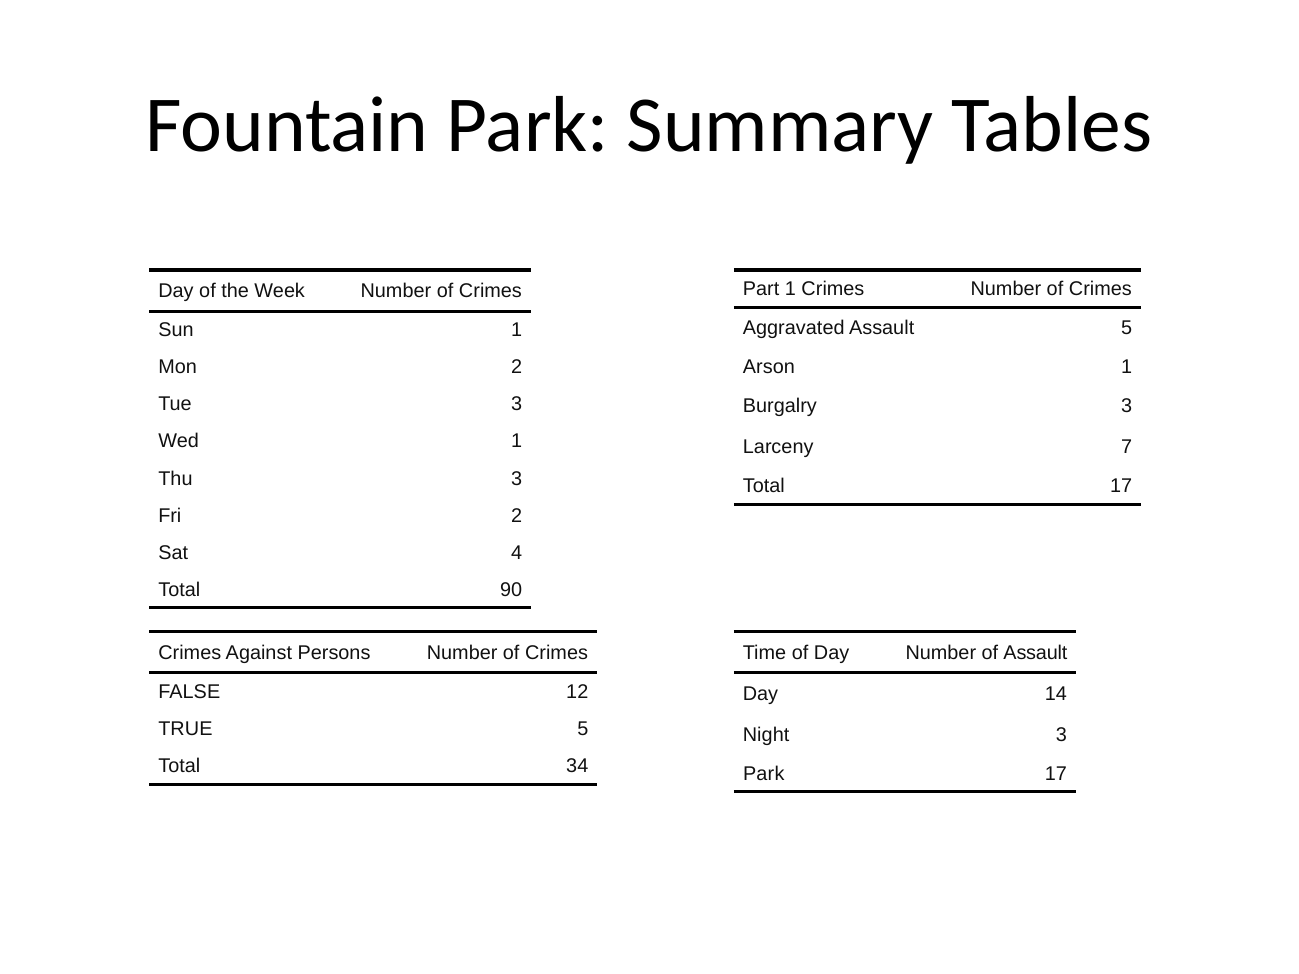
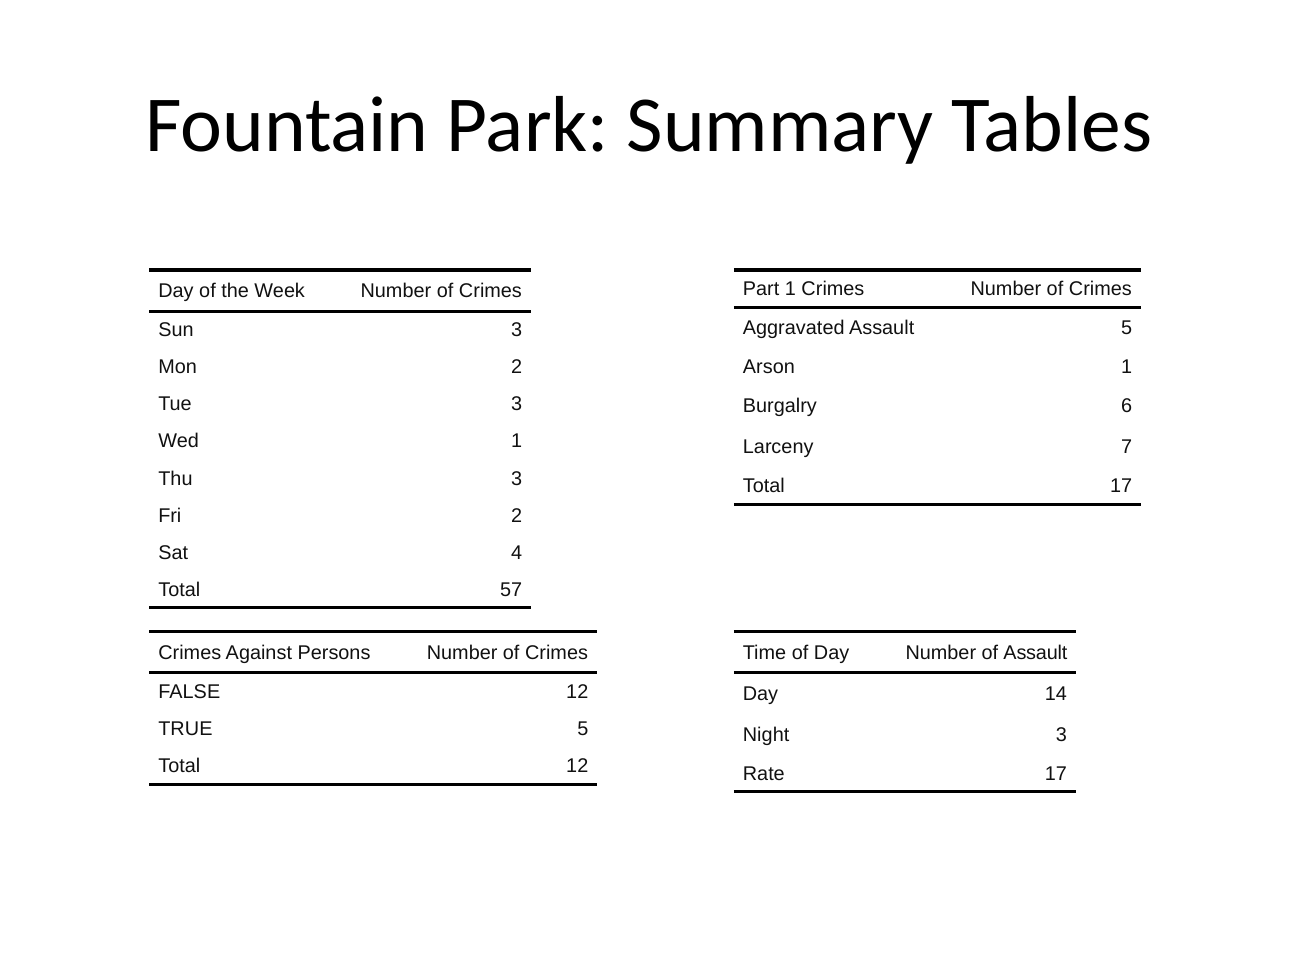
Sun 1: 1 -> 3
Burgalry 3: 3 -> 6
90: 90 -> 57
Total 34: 34 -> 12
Park at (764, 774): Park -> Rate
